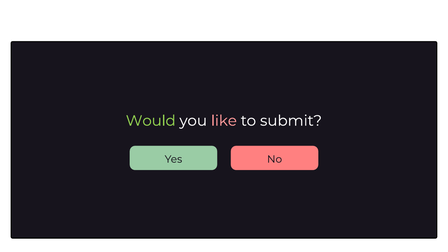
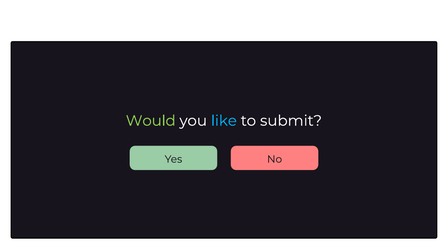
like colour: pink -> light blue
